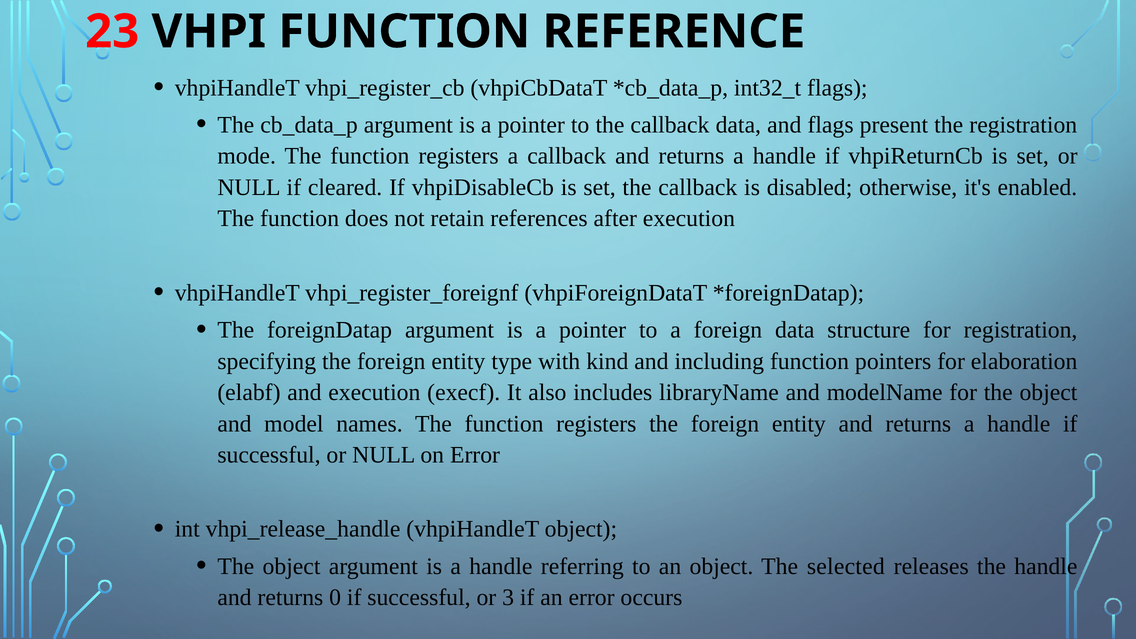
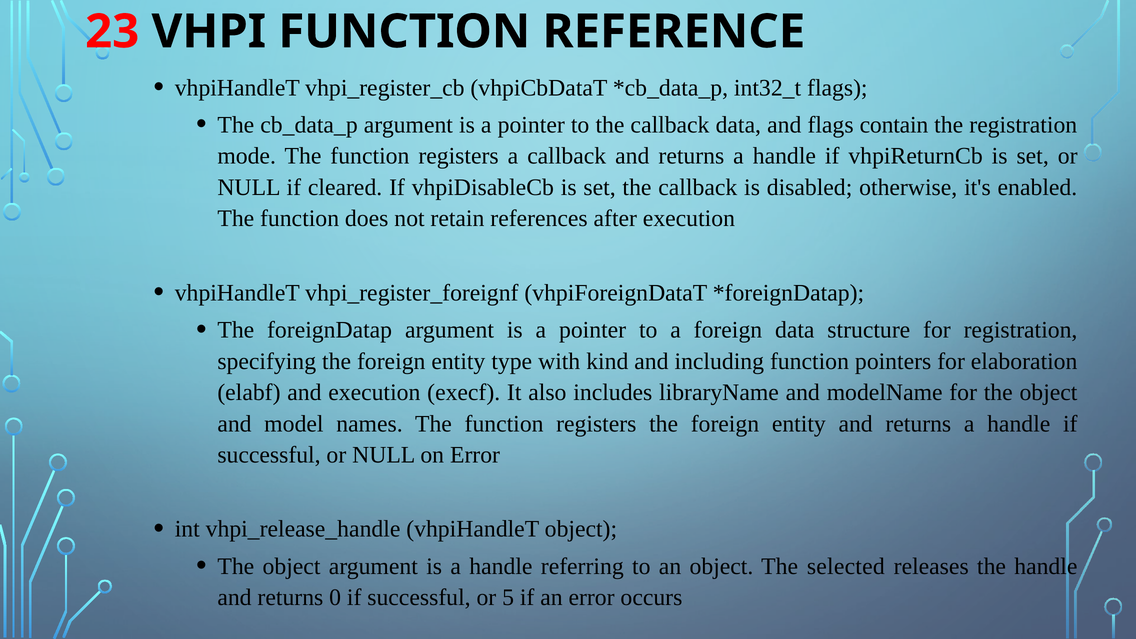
present: present -> contain
3: 3 -> 5
